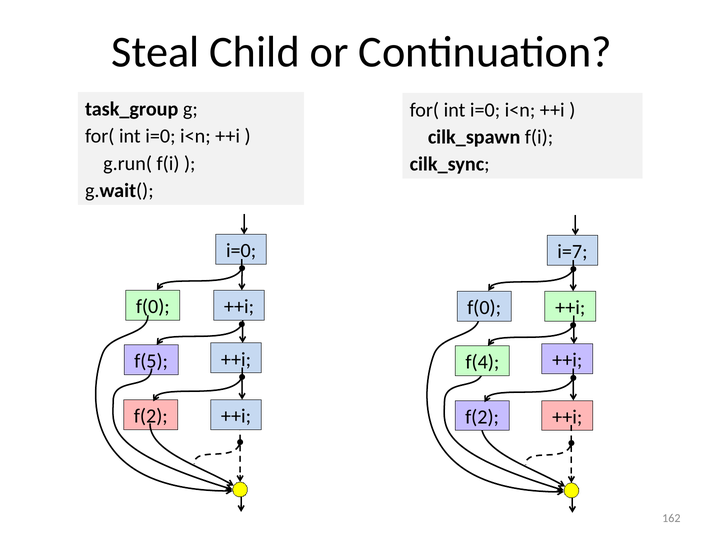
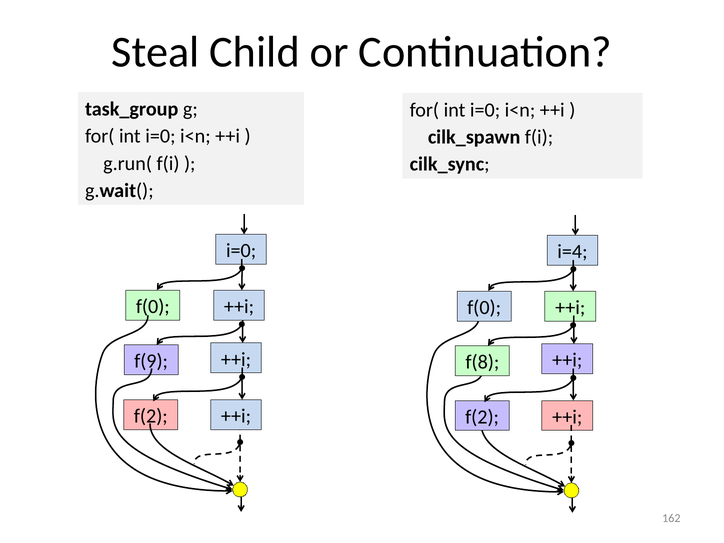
i=7: i=7 -> i=4
f(5: f(5 -> f(9
f(4: f(4 -> f(8
